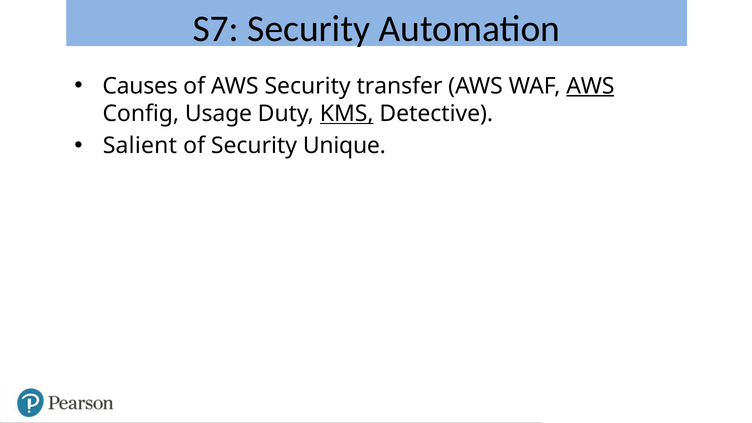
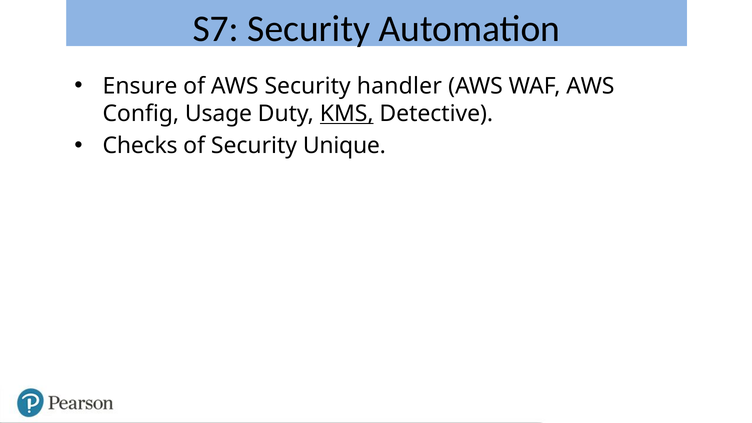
Causes: Causes -> Ensure
transfer: transfer -> handler
AWS at (590, 86) underline: present -> none
Salient: Salient -> Checks
